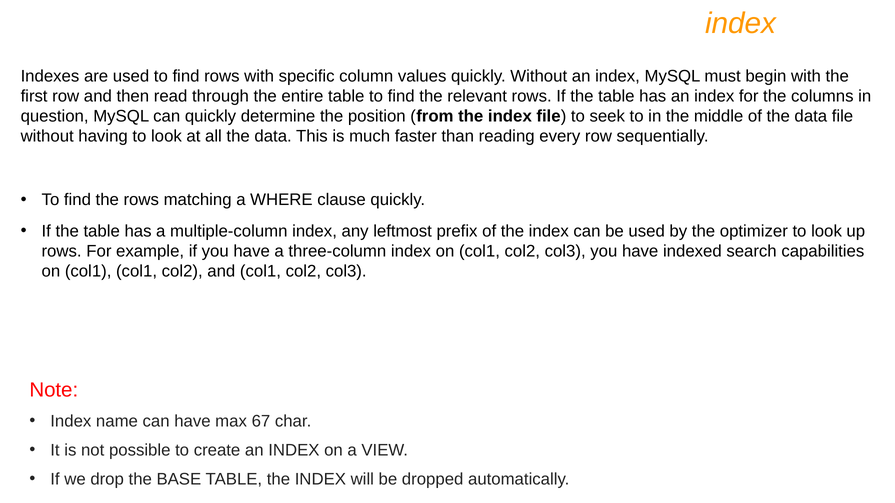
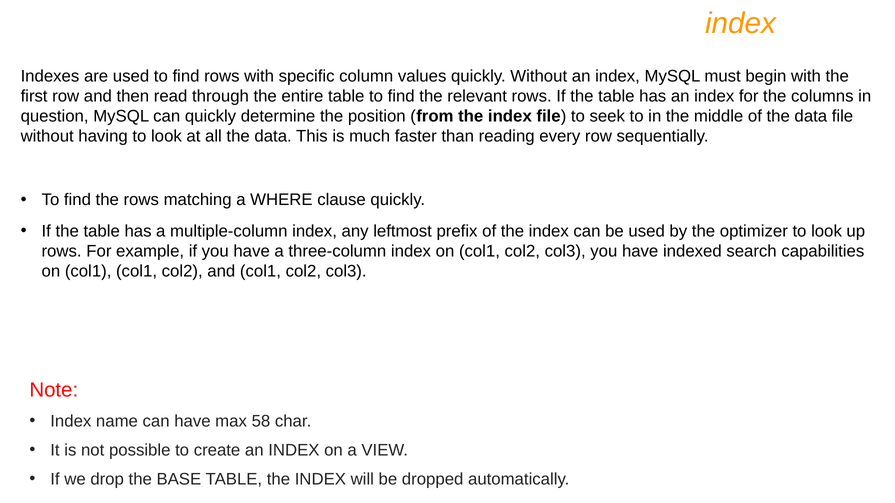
67: 67 -> 58
